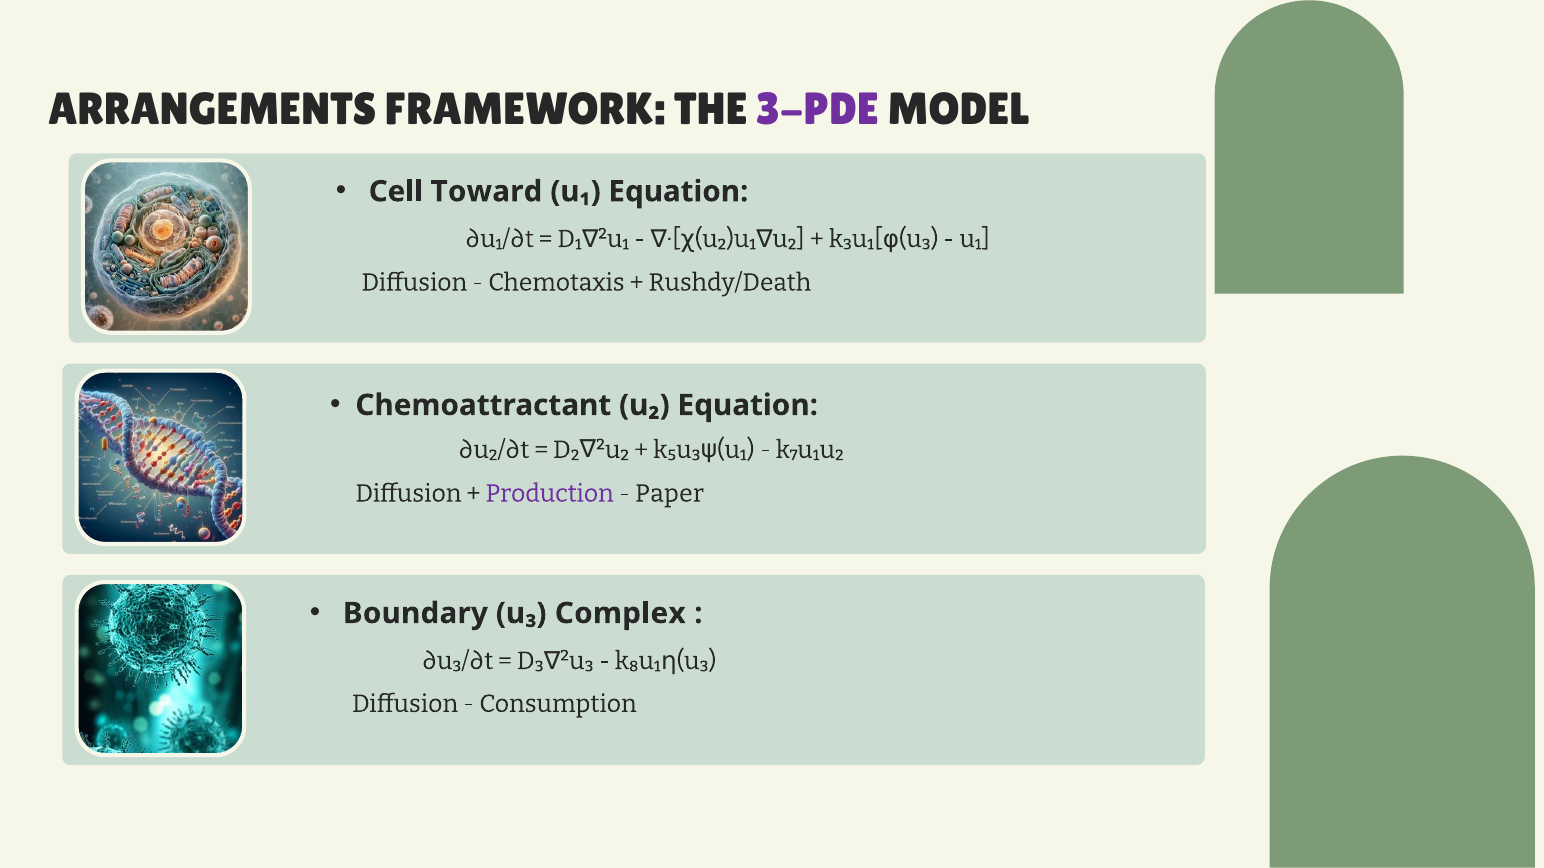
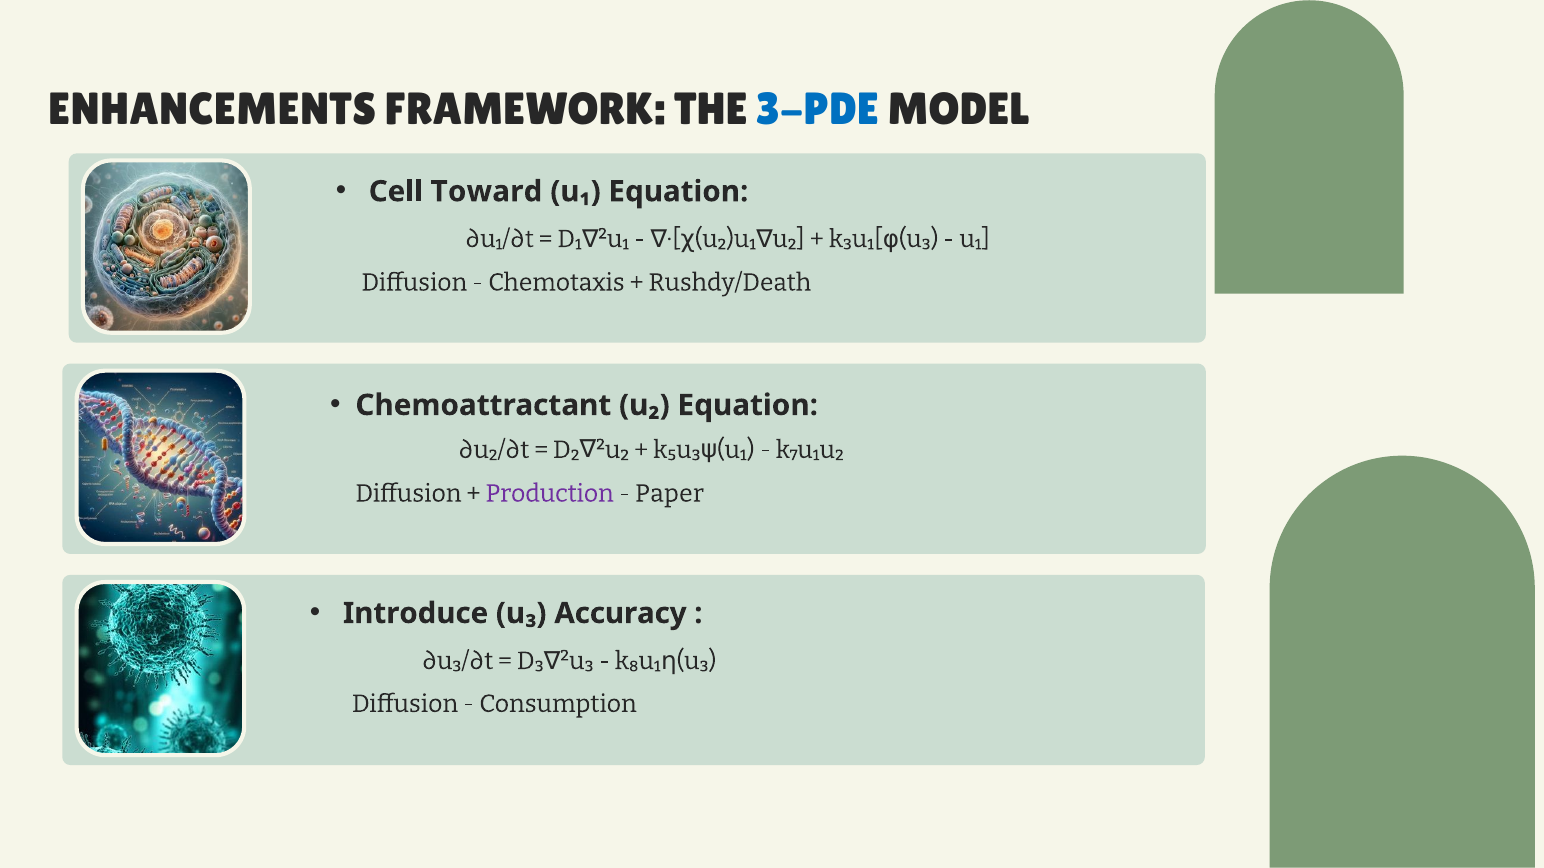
ARRANGEMENTS: ARRANGEMENTS -> ENHANCEMENTS
3-PDE colour: purple -> blue
Boundary: Boundary -> Introduce
Complex: Complex -> Accuracy
